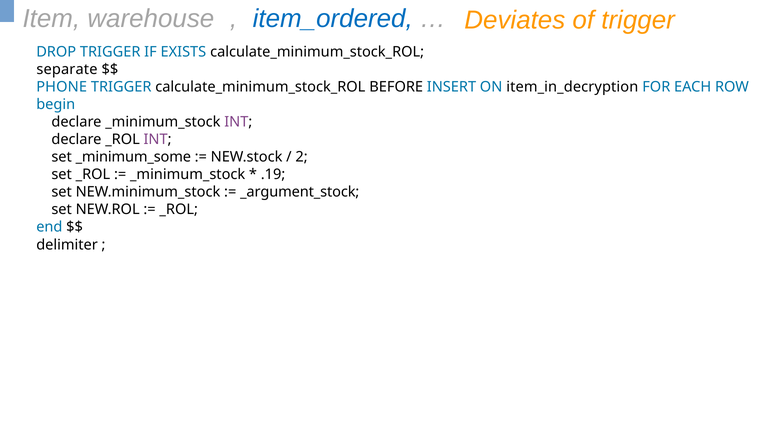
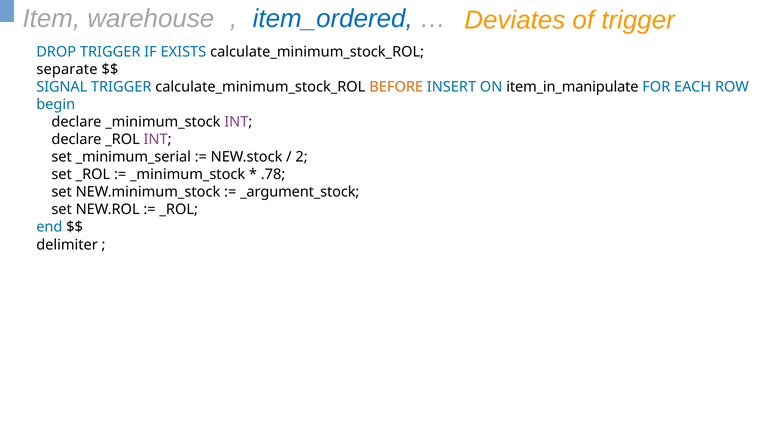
PHONE: PHONE -> SIGNAL
BEFORE colour: black -> orange
item_in_decryption: item_in_decryption -> item_in_manipulate
_minimum_some: _minimum_some -> _minimum_serial
.19: .19 -> .78
